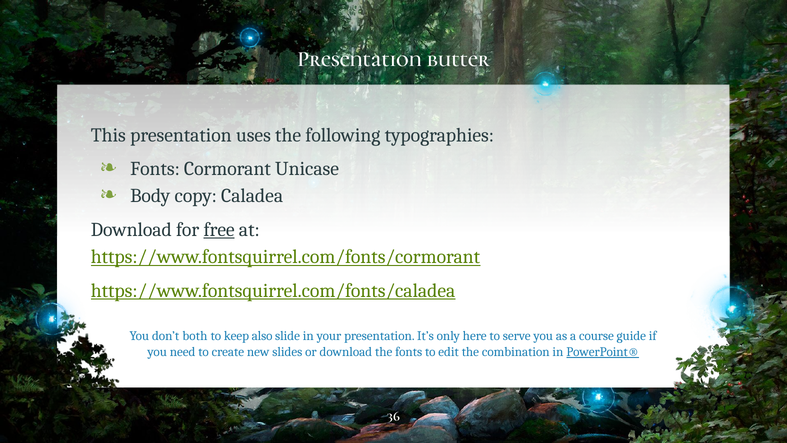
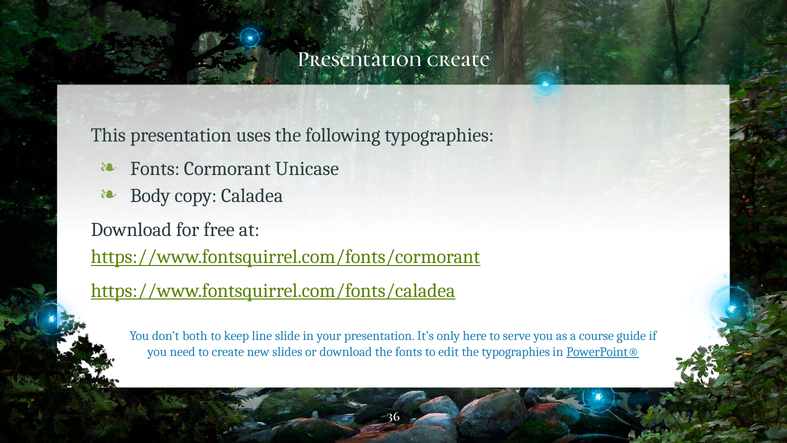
Presentation butter: butter -> create
free underline: present -> none
also: also -> line
the combination: combination -> typographies
